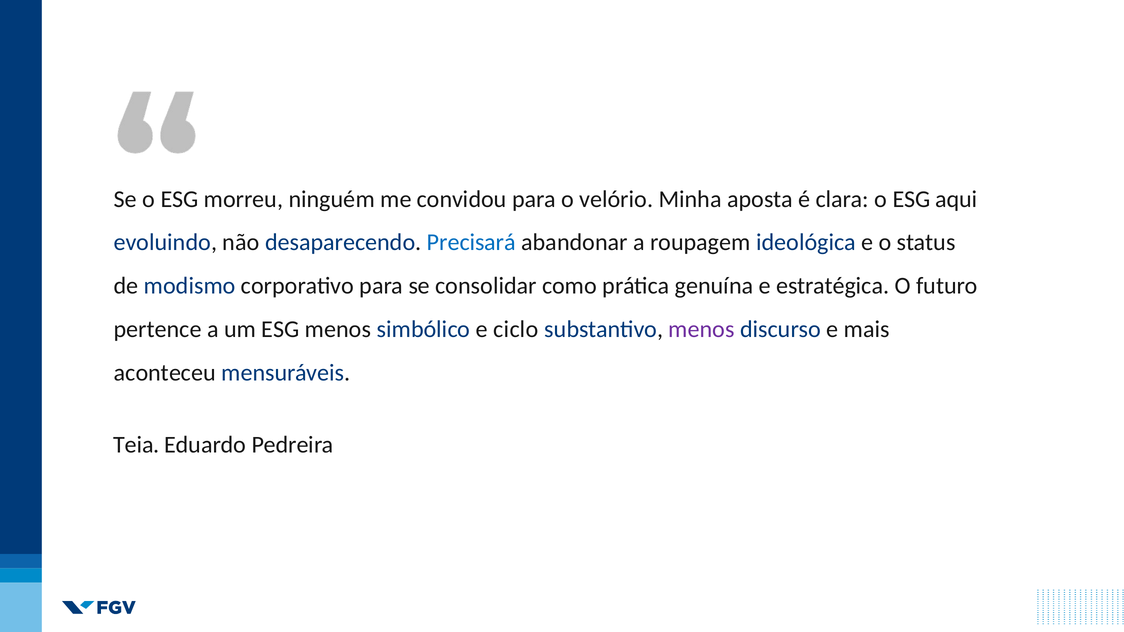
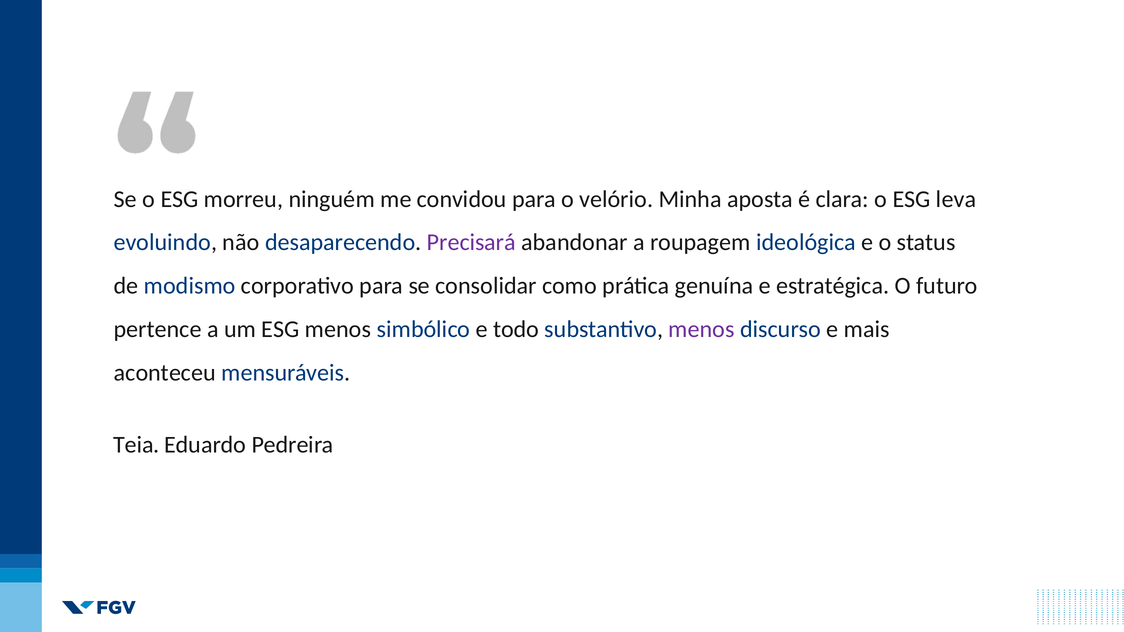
aqui: aqui -> leva
Precisará colour: blue -> purple
ciclo: ciclo -> todo
